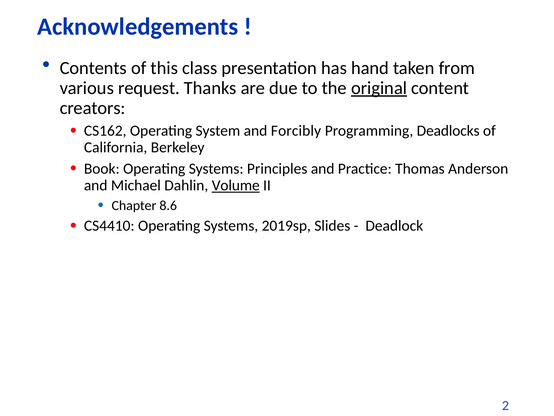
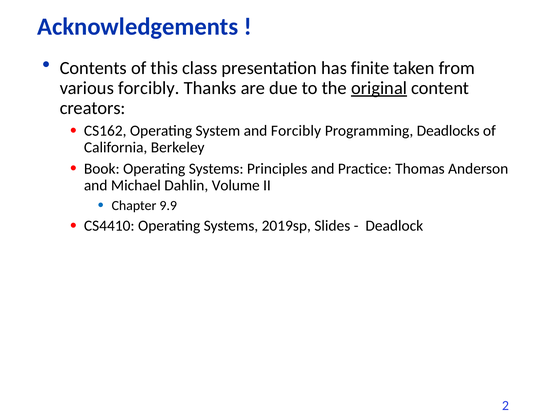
hand: hand -> finite
various request: request -> forcibly
Volume underline: present -> none
8.6: 8.6 -> 9.9
